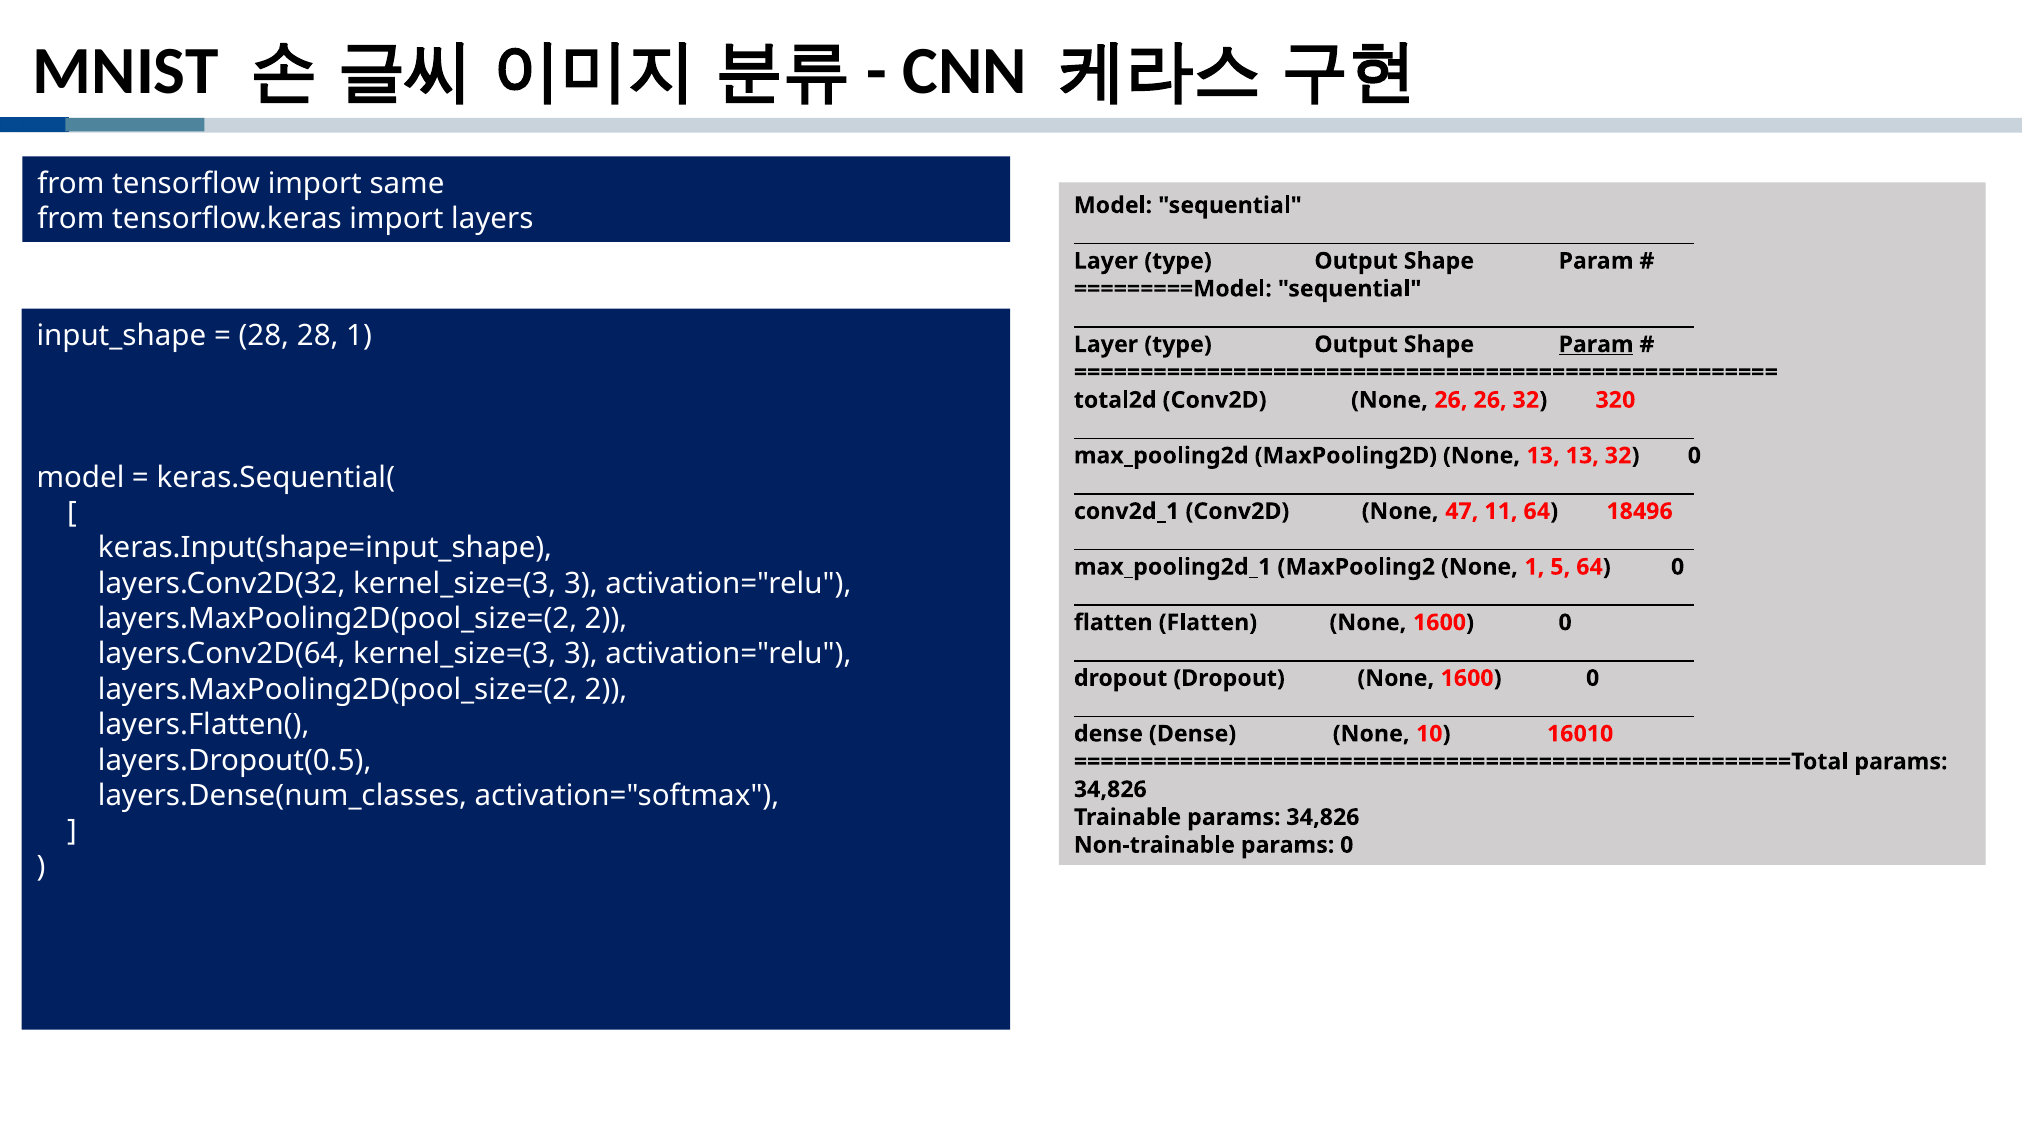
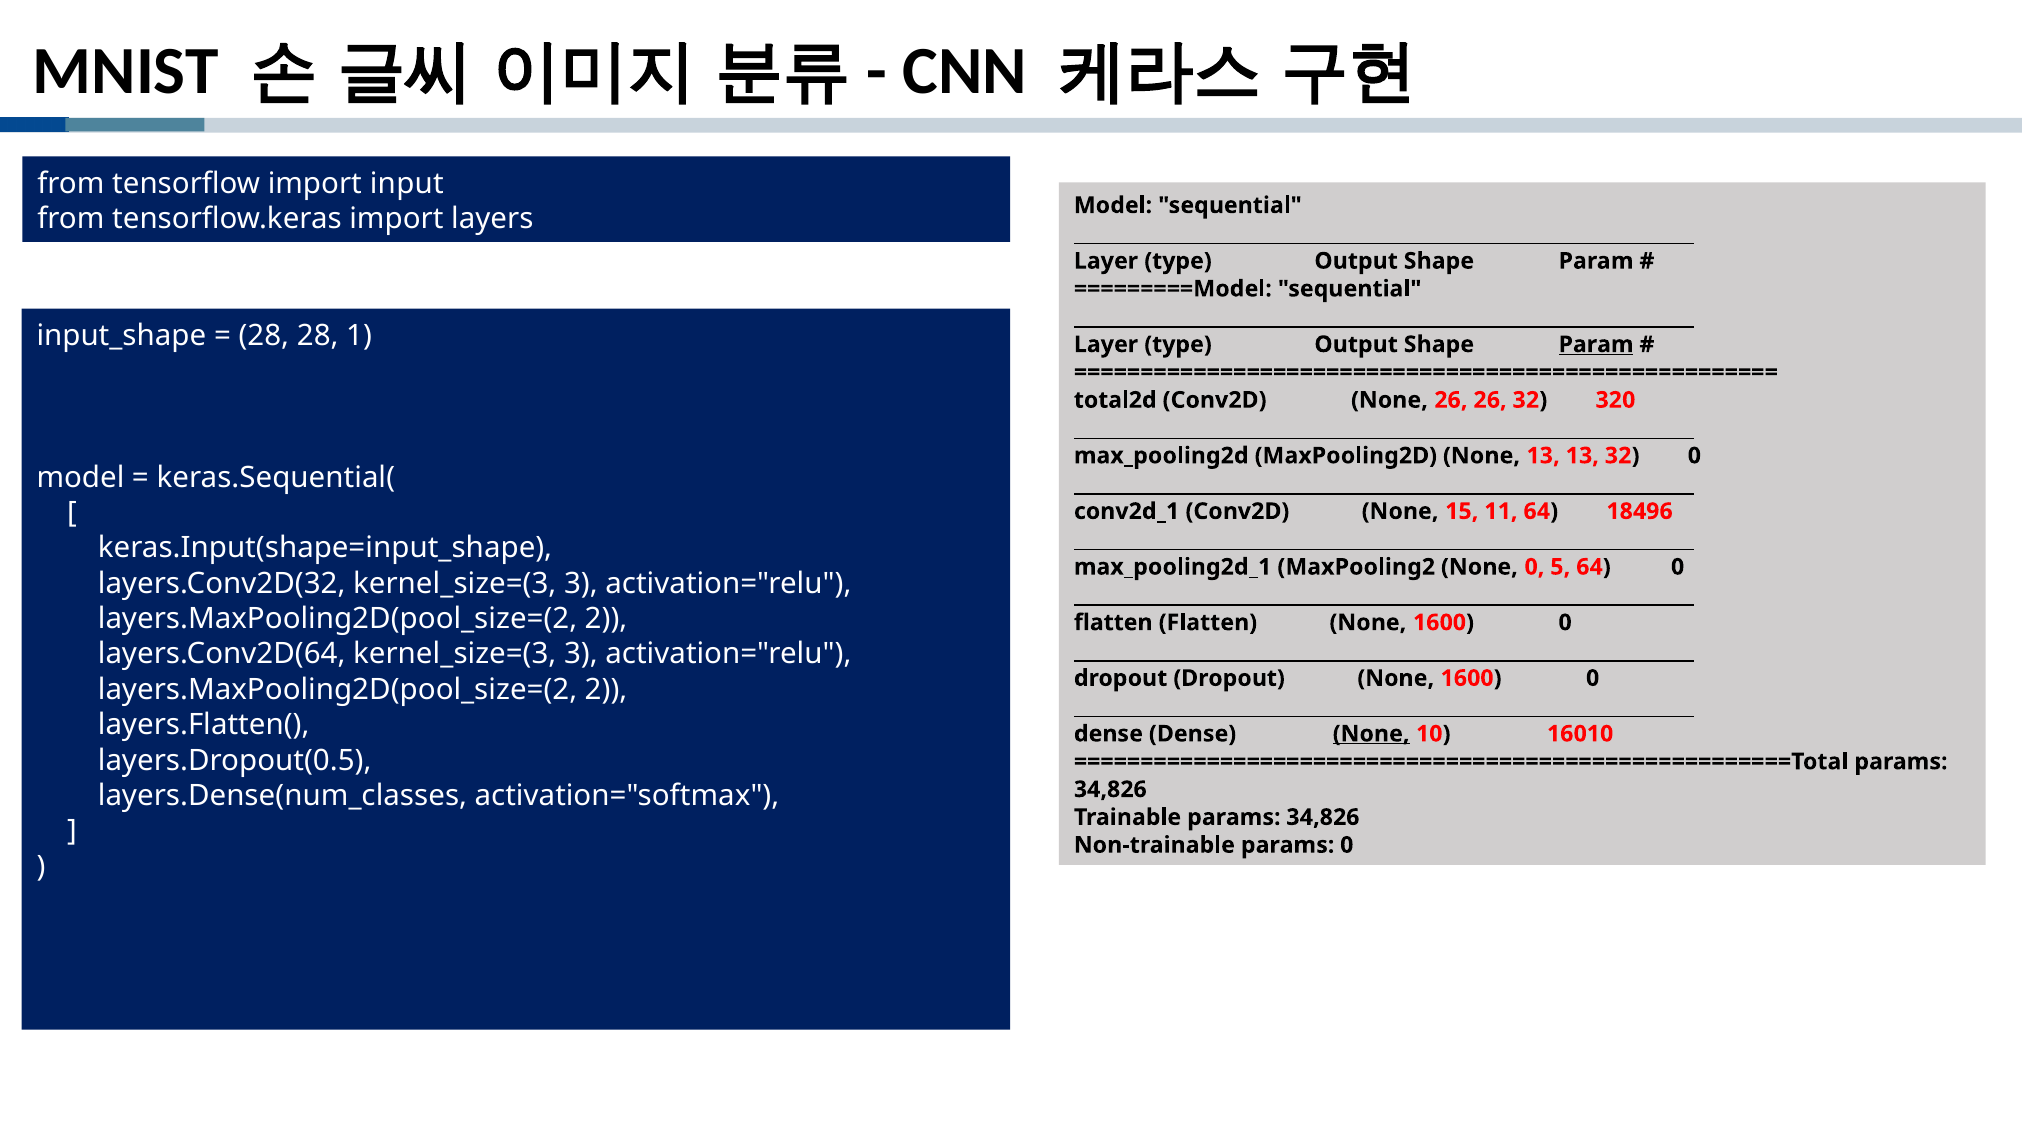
same: same -> input
47: 47 -> 15
None 1: 1 -> 0
None at (1371, 734) underline: none -> present
